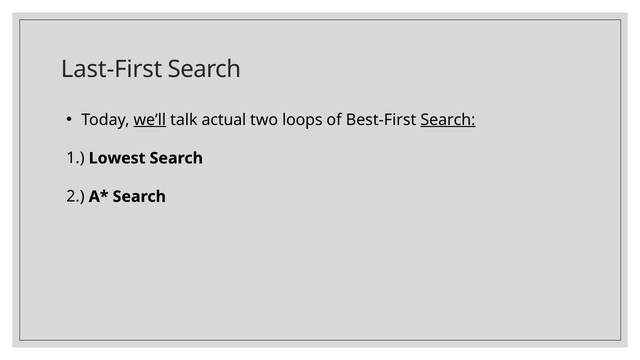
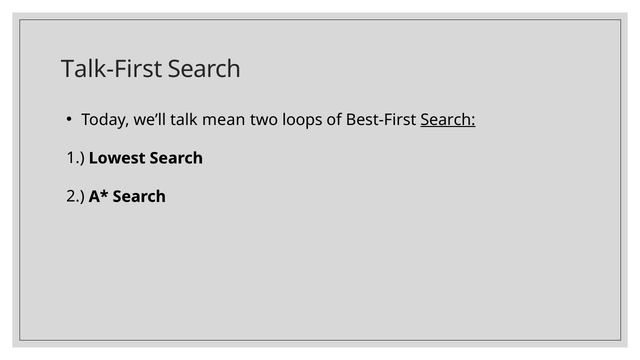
Last-First: Last-First -> Talk-First
we’ll underline: present -> none
actual: actual -> mean
